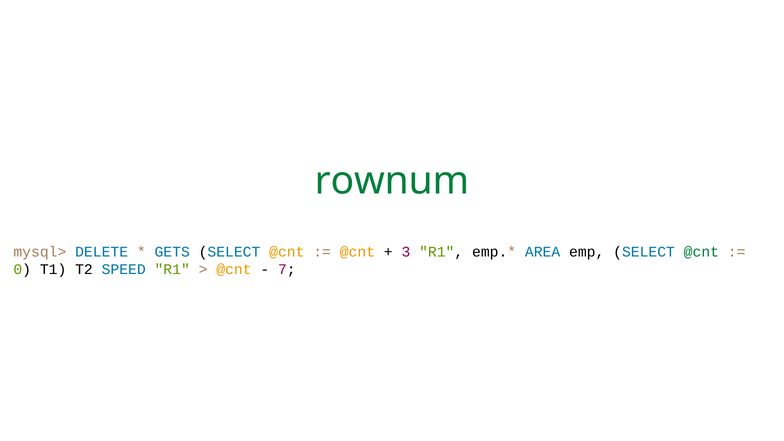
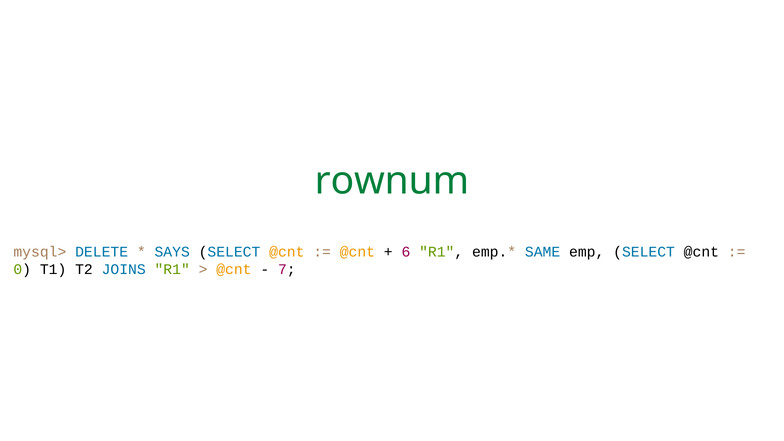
GETS: GETS -> SAYS
3: 3 -> 6
AREA: AREA -> SAME
@cnt at (701, 252) colour: green -> black
SPEED: SPEED -> JOINS
